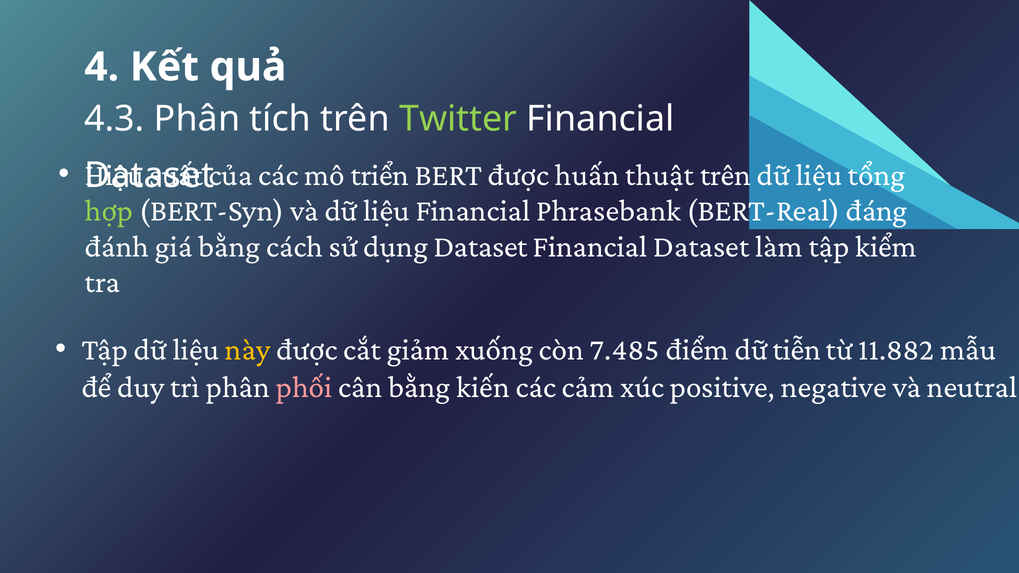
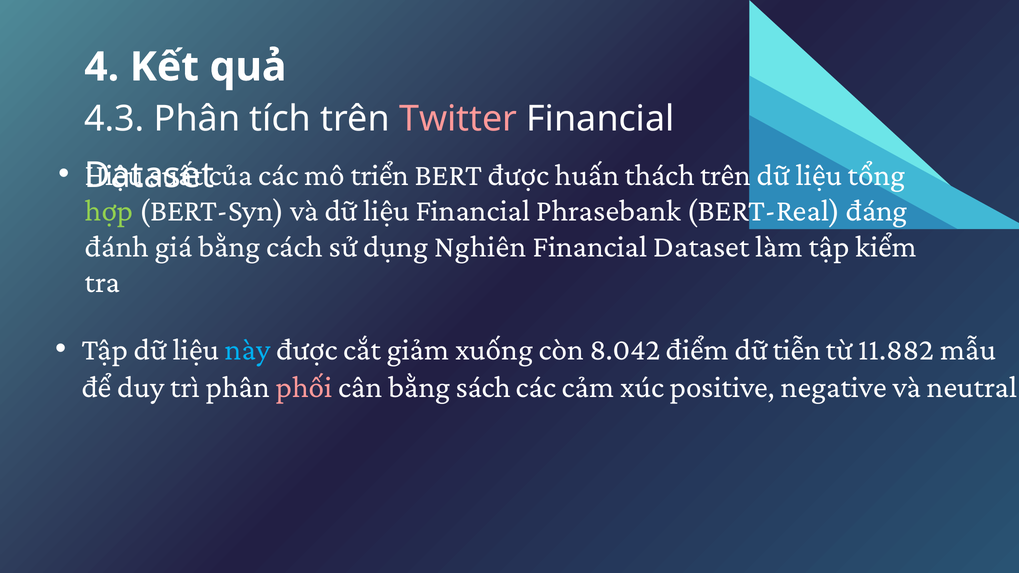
Twitter colour: light green -> pink
thuật: thuật -> thách
dụng Dataset: Dataset -> Nghiên
này colour: yellow -> light blue
7.485: 7.485 -> 8.042
kiến: kiến -> sách
